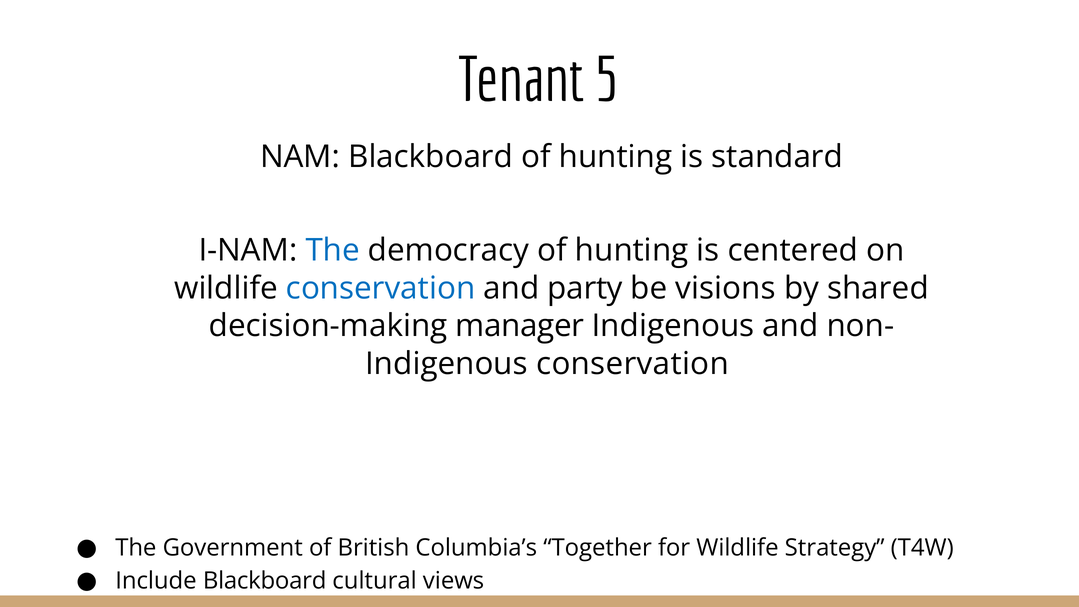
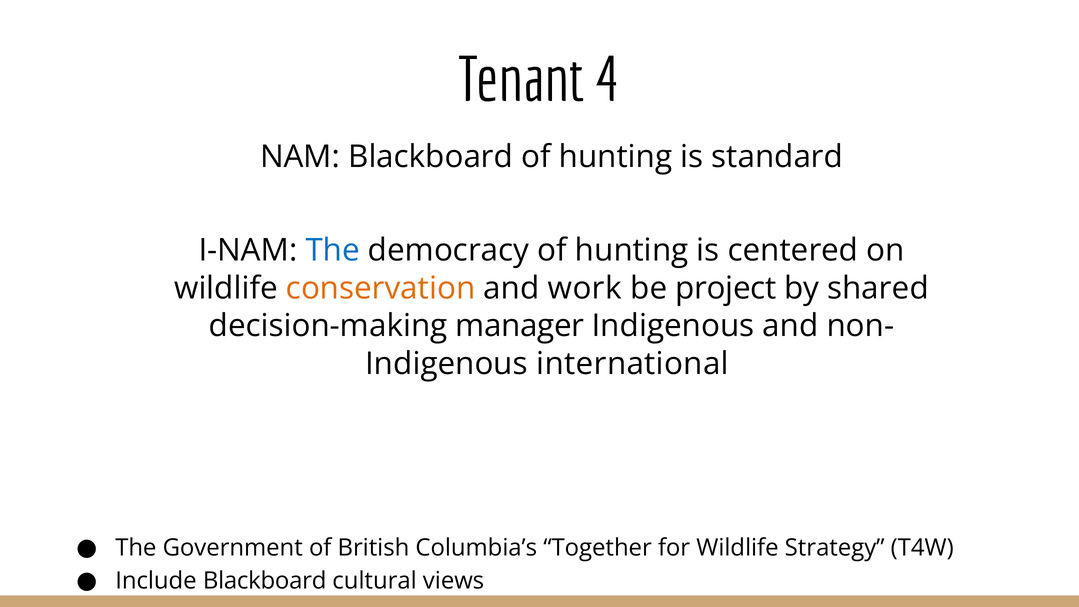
5: 5 -> 4
conservation at (381, 288) colour: blue -> orange
party: party -> work
visions: visions -> project
Indigenous conservation: conservation -> international
